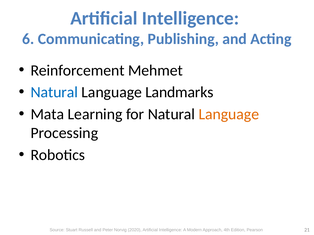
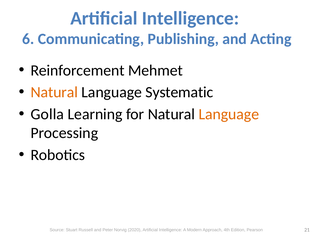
Natural at (54, 92) colour: blue -> orange
Landmarks: Landmarks -> Systematic
Mata: Mata -> Golla
